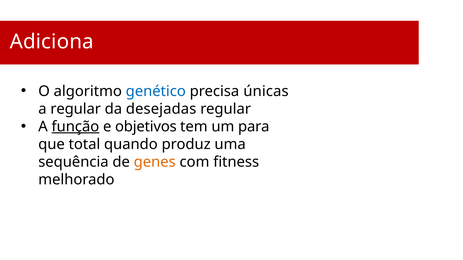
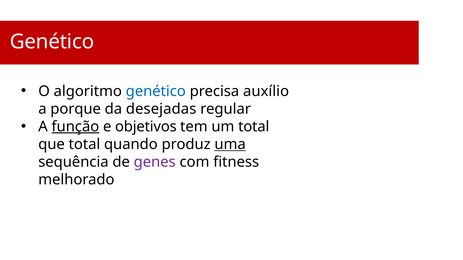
Adiciona at (52, 42): Adiciona -> Genético
únicas: únicas -> auxílio
a regular: regular -> porque
um para: para -> total
uma underline: none -> present
genes colour: orange -> purple
